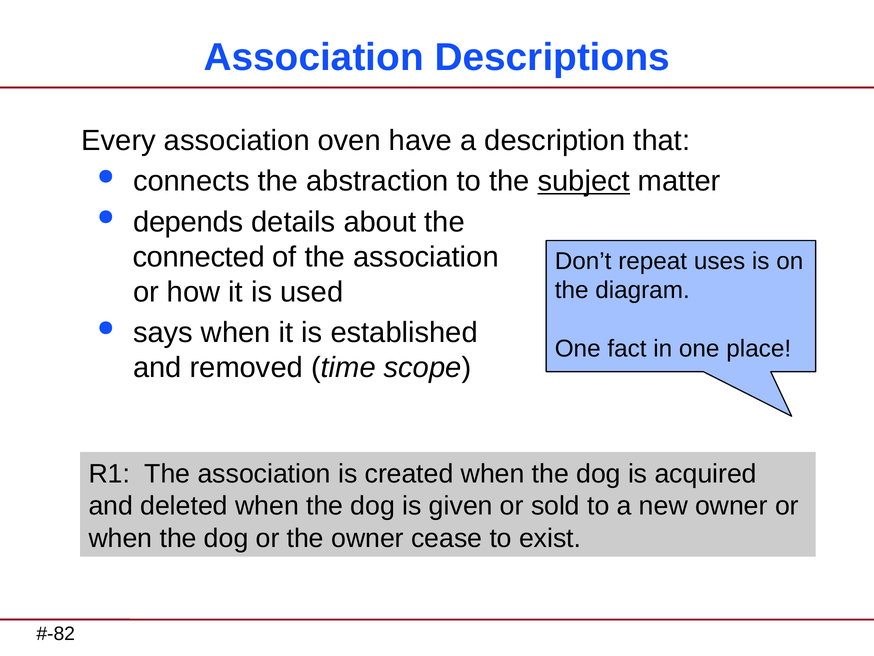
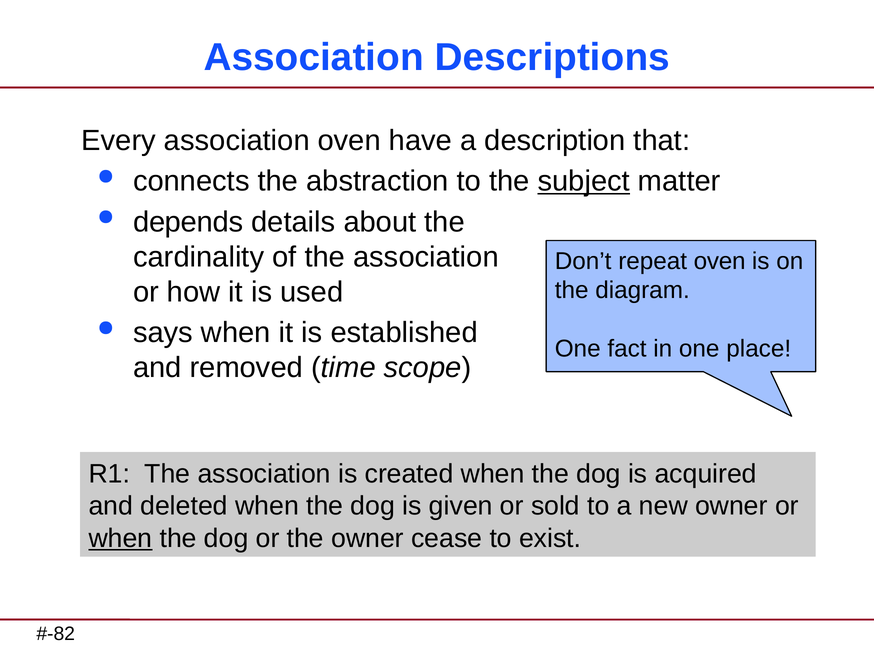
connected: connected -> cardinality
repeat uses: uses -> oven
when at (121, 538) underline: none -> present
